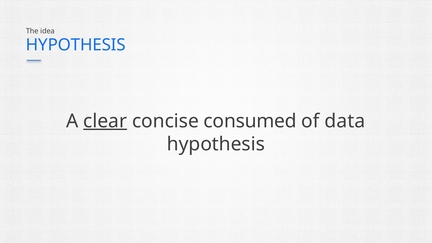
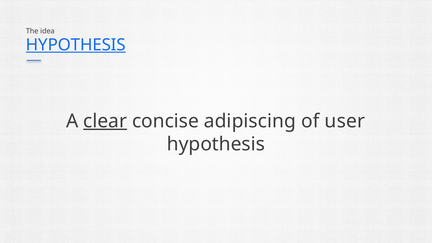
HYPOTHESIS at (76, 45) underline: none -> present
consumed: consumed -> adipiscing
data: data -> user
